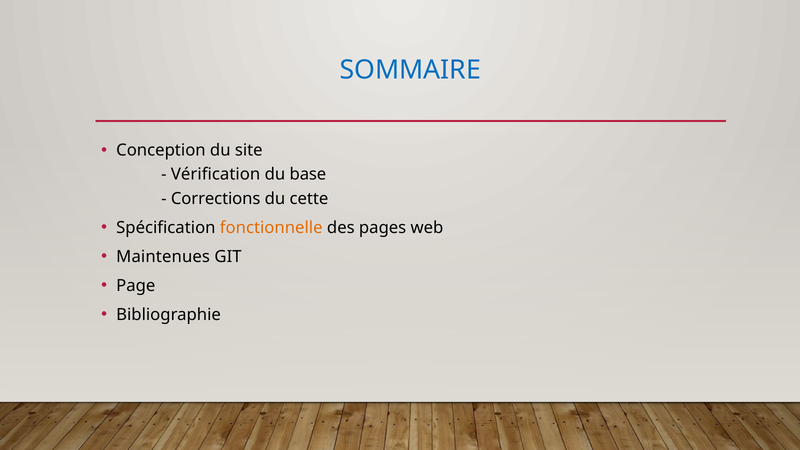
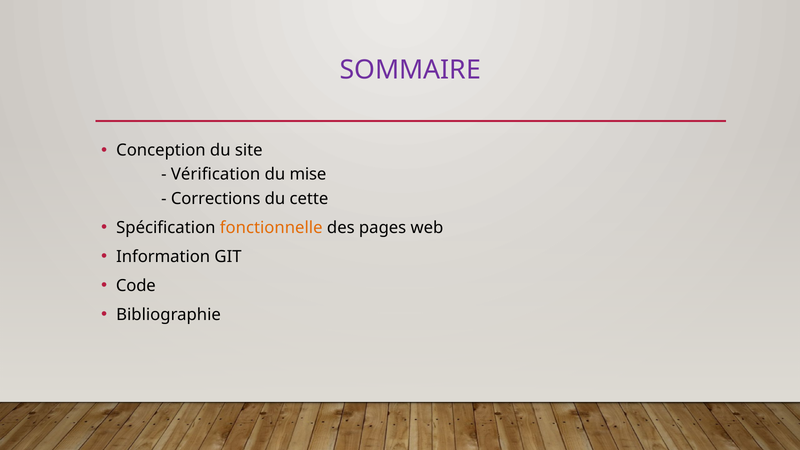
SOMMAIRE colour: blue -> purple
base: base -> mise
Maintenues: Maintenues -> Information
Page: Page -> Code
